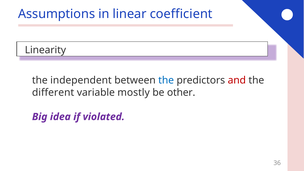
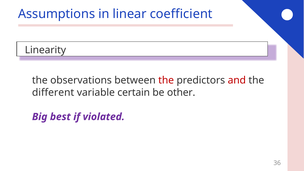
independent: independent -> observations
the at (166, 80) colour: blue -> red
mostly: mostly -> certain
idea: idea -> best
